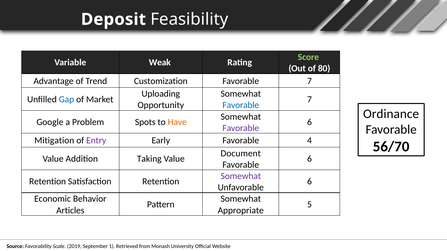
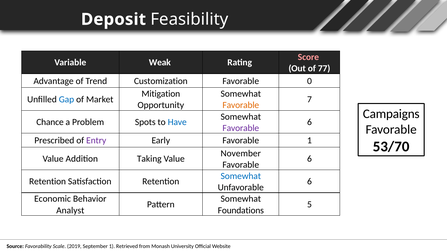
Score colour: light green -> pink
80: 80 -> 77
7 at (309, 81): 7 -> 0
Uploading: Uploading -> Mitigation
Favorable at (241, 105) colour: blue -> orange
Ordinance: Ordinance -> Campaigns
Google: Google -> Chance
Have colour: orange -> blue
Mitigation: Mitigation -> Prescribed
Favorable 4: 4 -> 1
56/70: 56/70 -> 53/70
Document: Document -> November
Somewhat at (241, 176) colour: purple -> blue
Articles: Articles -> Analyst
Appropriate: Appropriate -> Foundations
